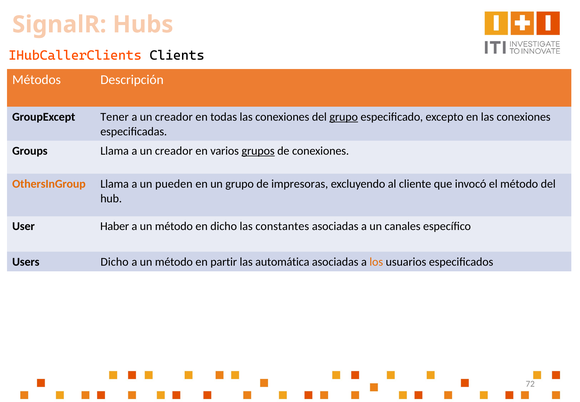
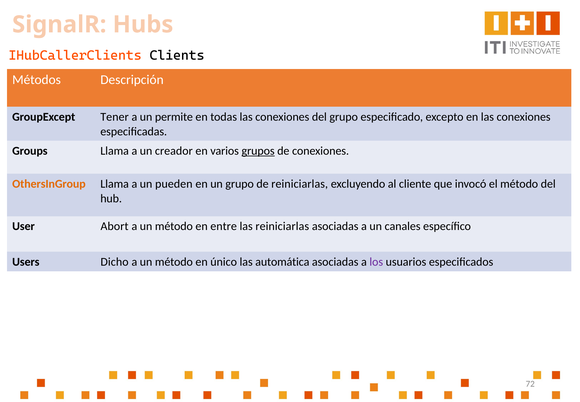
creador at (174, 117): creador -> permite
grupo at (344, 117) underline: present -> none
de impresoras: impresoras -> reiniciarlas
Haber: Haber -> Abort
en dicho: dicho -> entre
las constantes: constantes -> reiniciarlas
partir: partir -> único
los colour: orange -> purple
